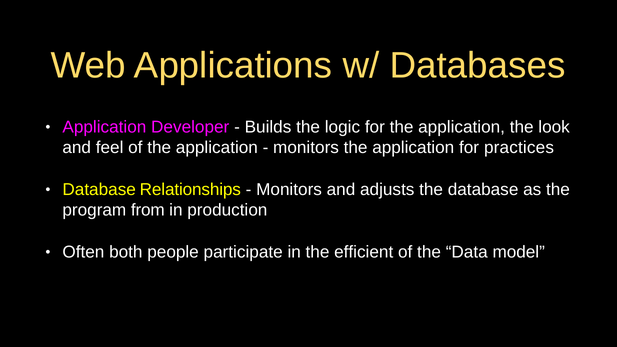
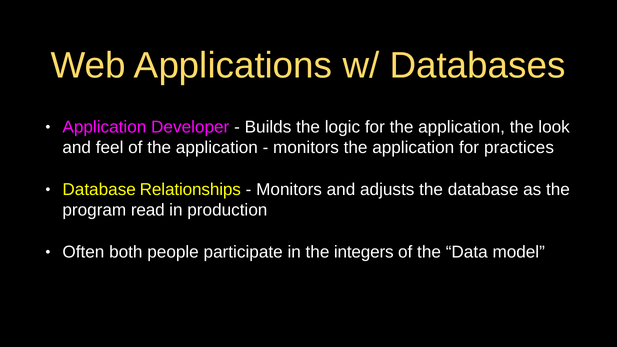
from: from -> read
efficient: efficient -> integers
